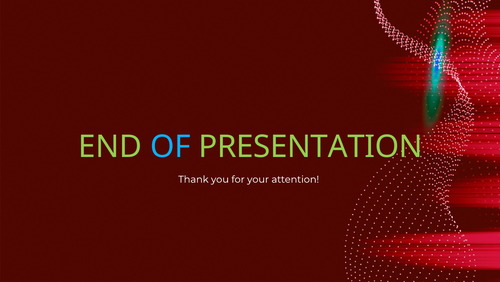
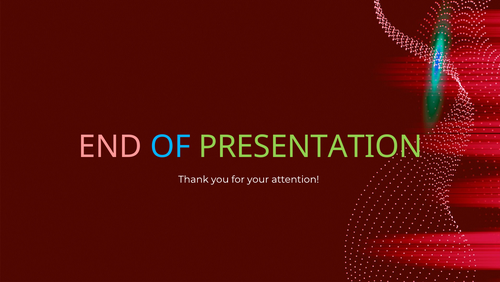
END colour: light green -> pink
